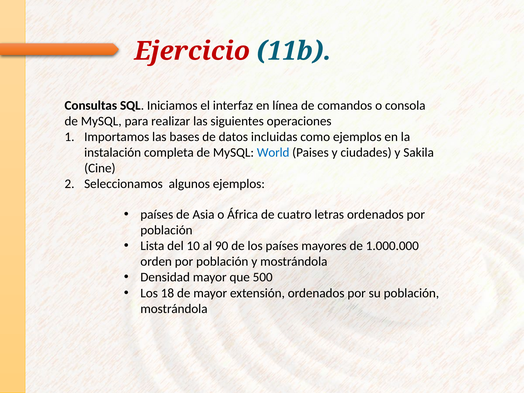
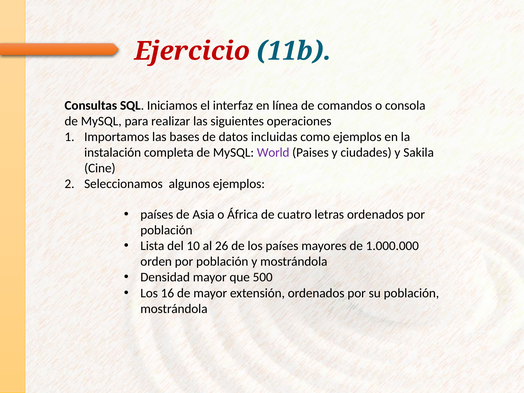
World colour: blue -> purple
90: 90 -> 26
18: 18 -> 16
